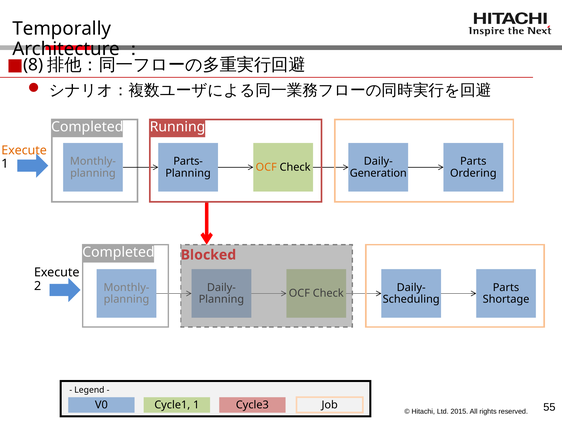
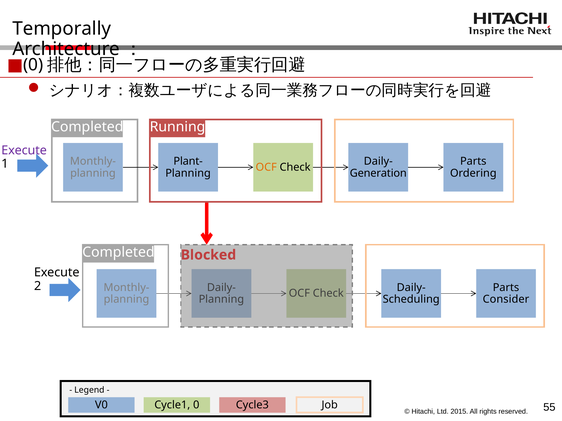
8 at (33, 65): 8 -> 0
Execute at (24, 150) colour: orange -> purple
Parts-: Parts- -> Plant-
Shortage: Shortage -> Consider
Cycle1 1: 1 -> 0
